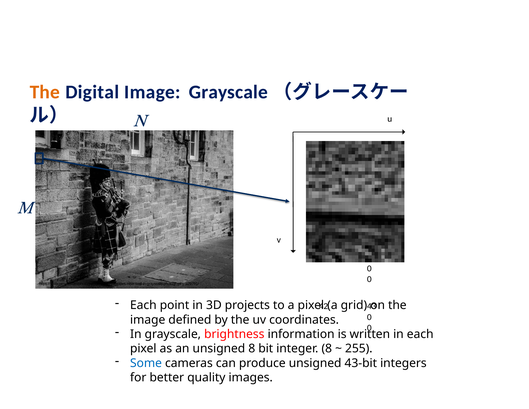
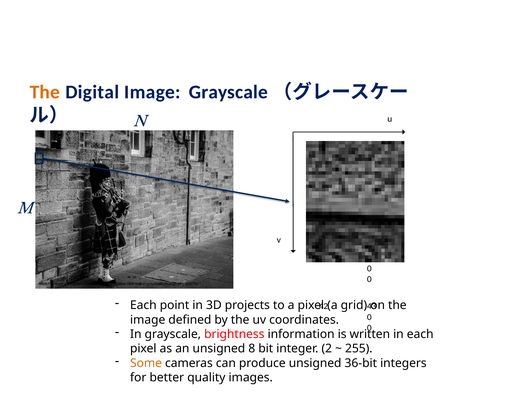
integer 8: 8 -> 2
Some colour: blue -> orange
43-bit: 43-bit -> 36-bit
